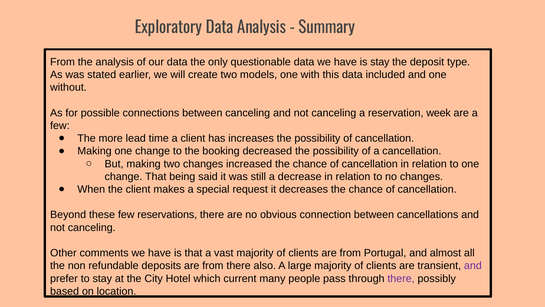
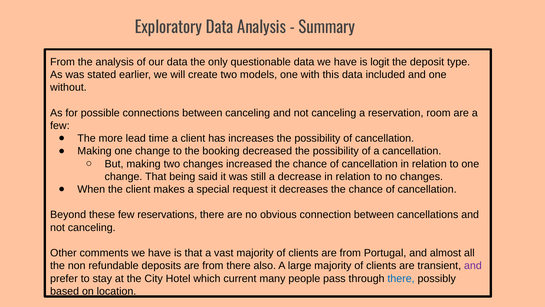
is stay: stay -> logit
week: week -> room
there at (401, 278) colour: purple -> blue
